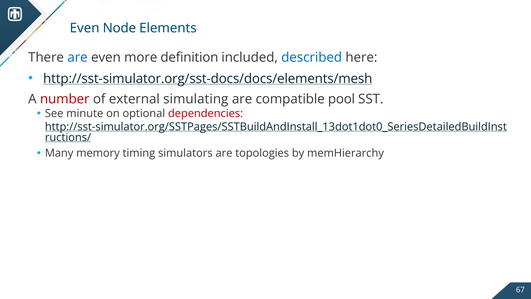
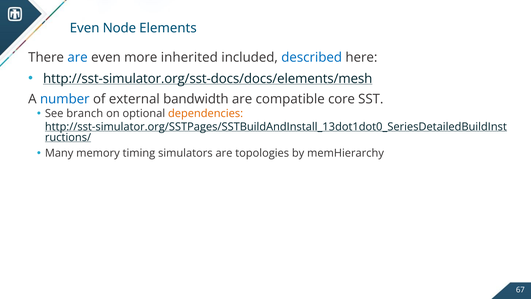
definition: definition -> inherited
number colour: red -> blue
simulating: simulating -> bandwidth
pool: pool -> core
minute: minute -> branch
dependencies colour: red -> orange
